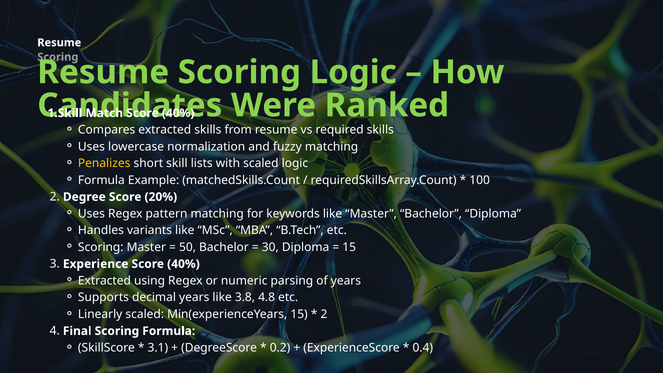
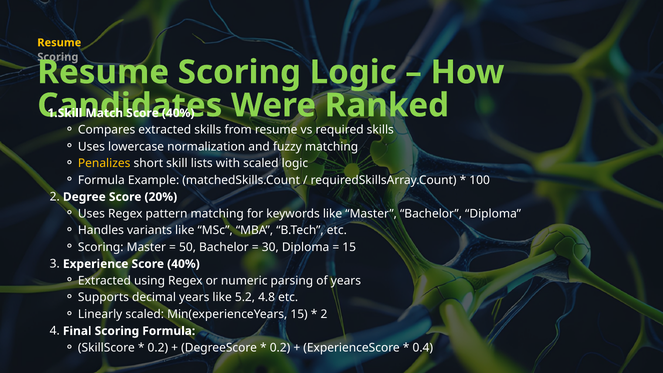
Resume at (59, 43) colour: white -> yellow
3.8: 3.8 -> 5.2
3.1 at (158, 348): 3.1 -> 0.2
